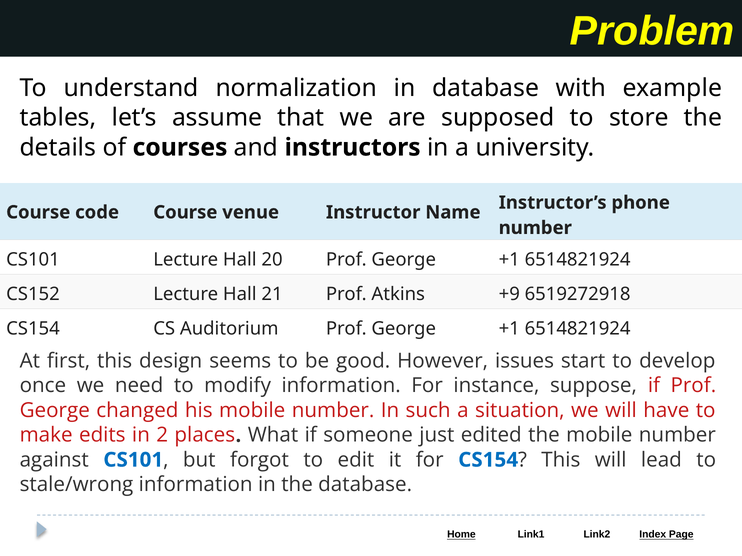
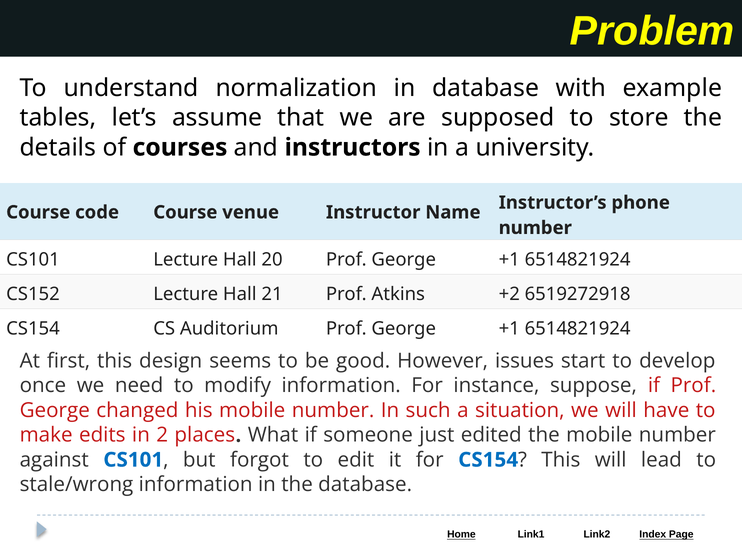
+9: +9 -> +2
